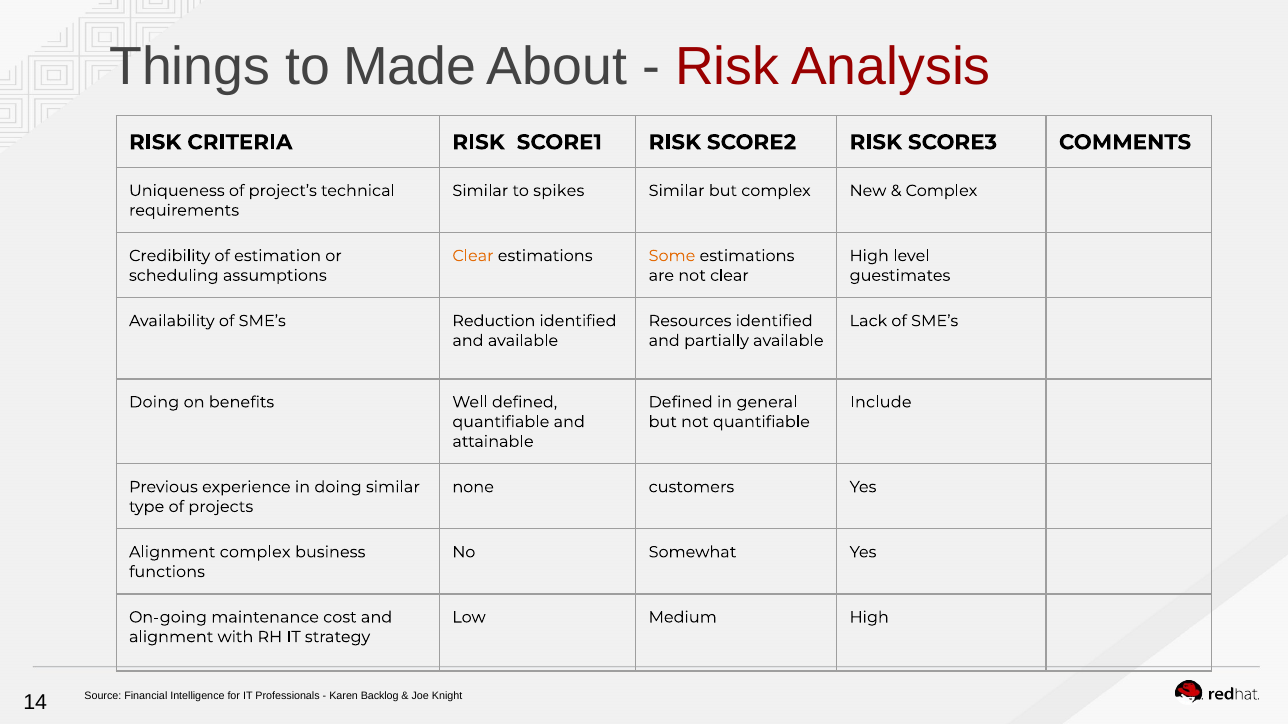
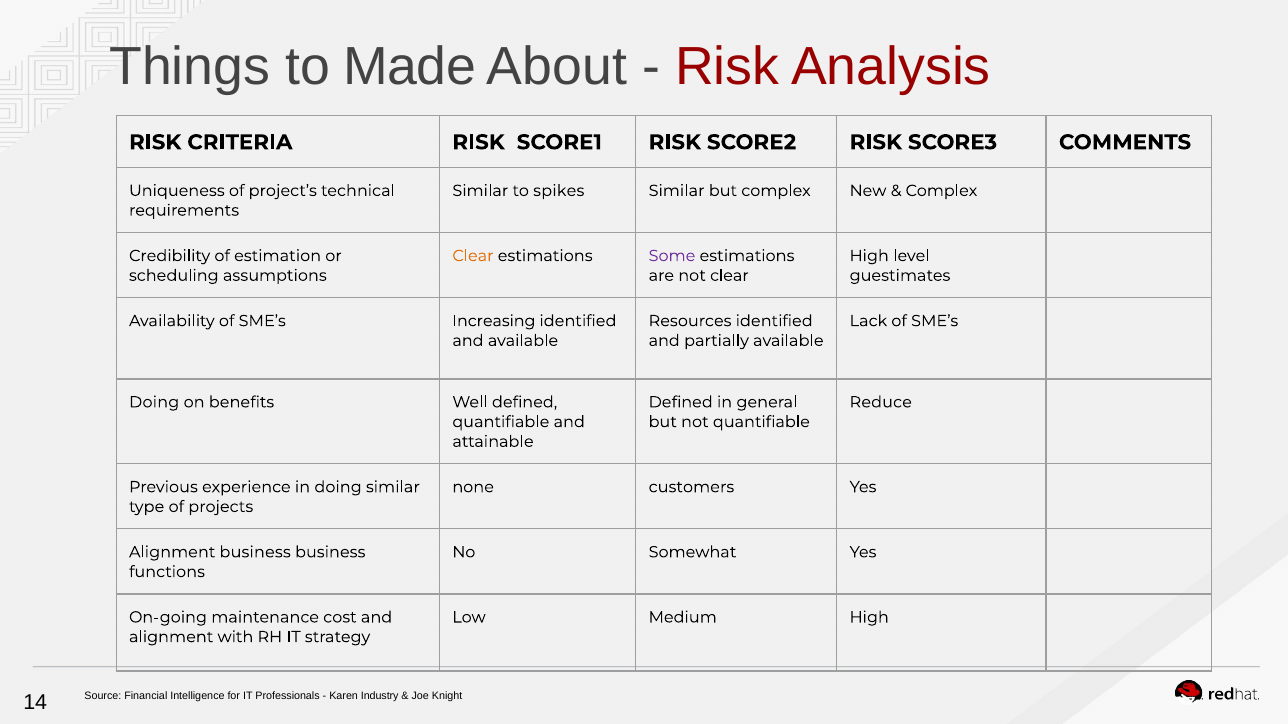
Some colour: orange -> purple
Reduction: Reduction -> Increasing
Include: Include -> Reduce
Alignment complex: complex -> business
Backlog: Backlog -> Industry
